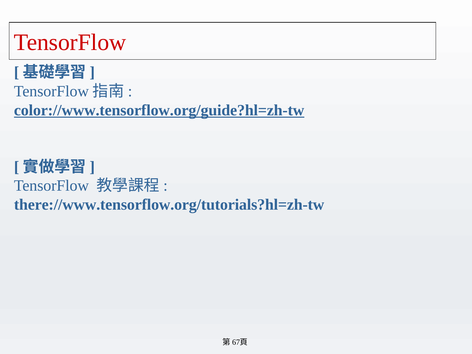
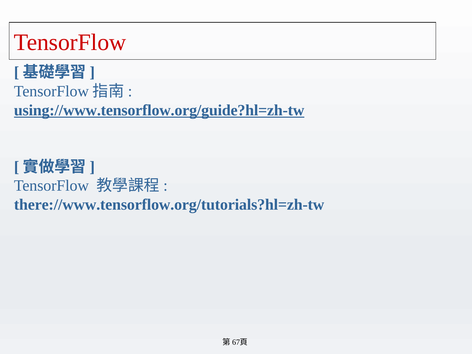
color://www.tensorflow.org/guide?hl=zh-tw: color://www.tensorflow.org/guide?hl=zh-tw -> using://www.tensorflow.org/guide?hl=zh-tw
